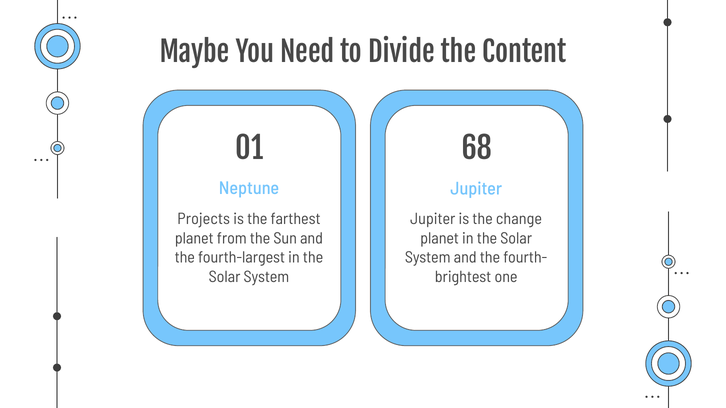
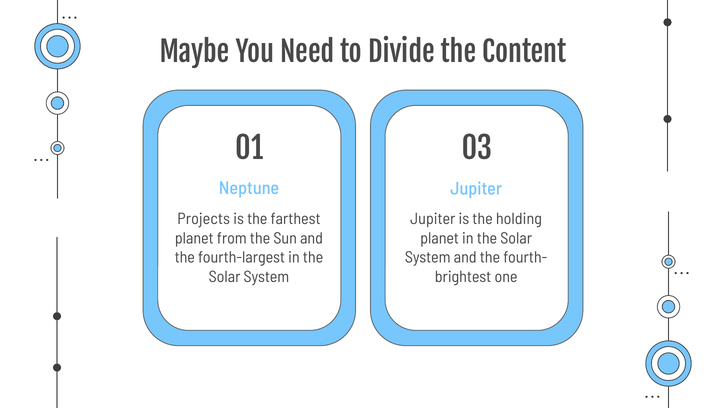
68: 68 -> 03
change: change -> holding
